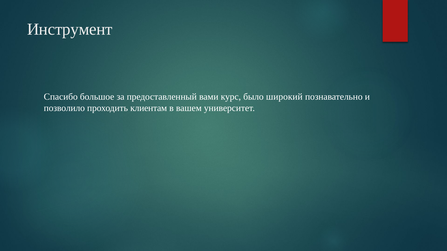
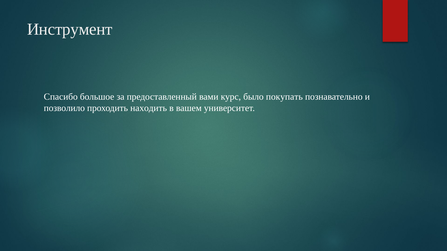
широкий: широкий -> покупать
клиентам: клиентам -> находить
